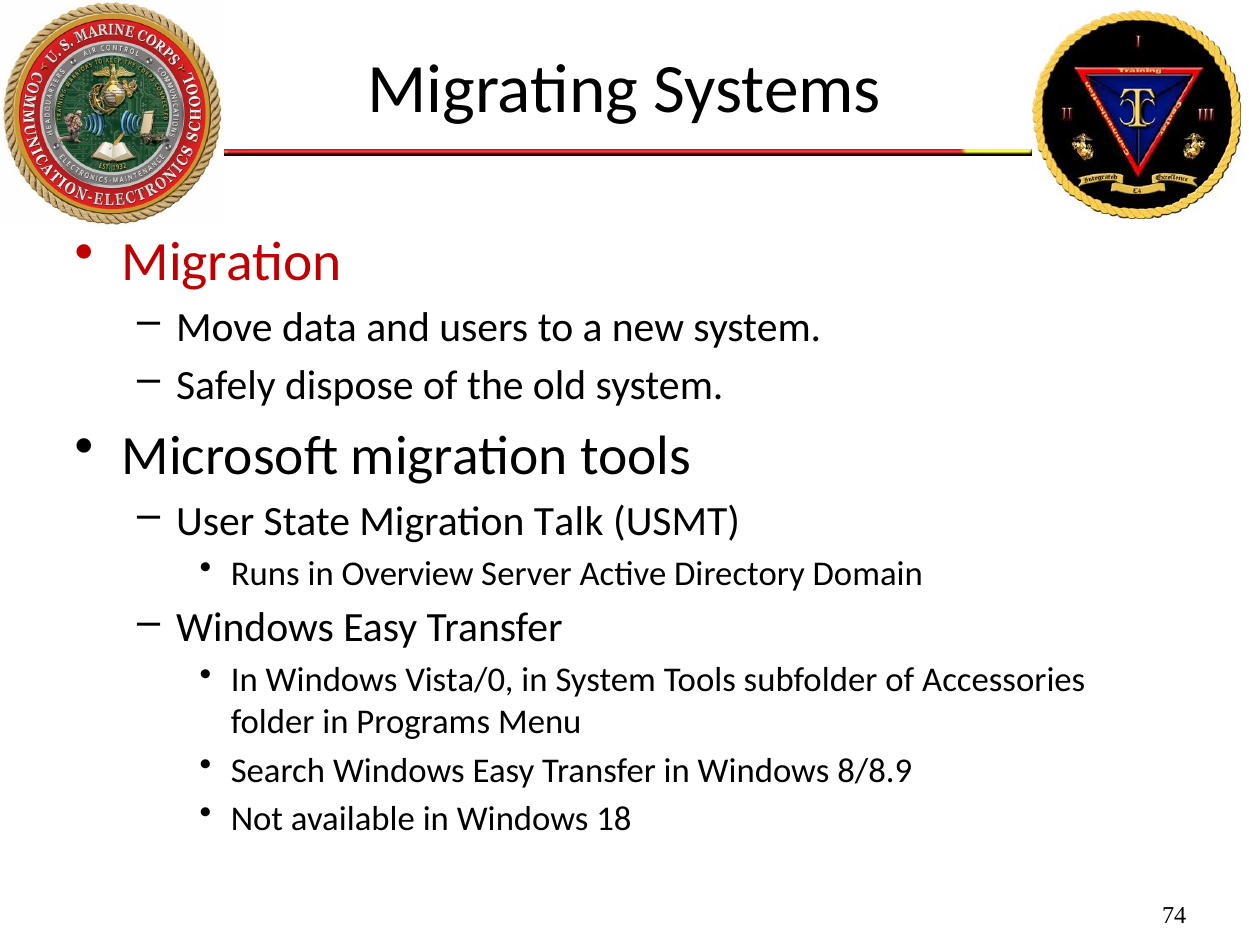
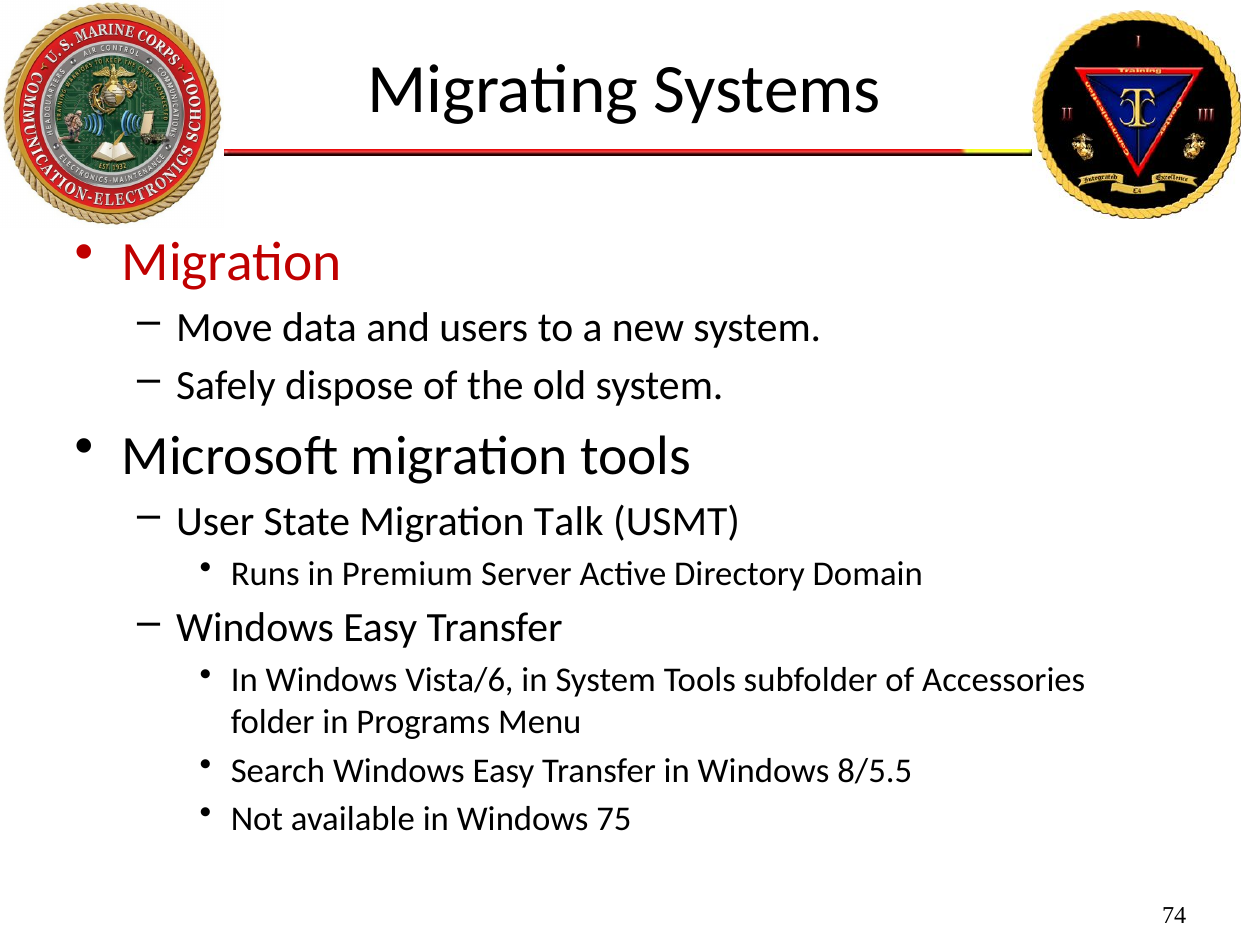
Overview: Overview -> Premium
Vista/0: Vista/0 -> Vista/6
8/8.9: 8/8.9 -> 8/5.5
18: 18 -> 75
